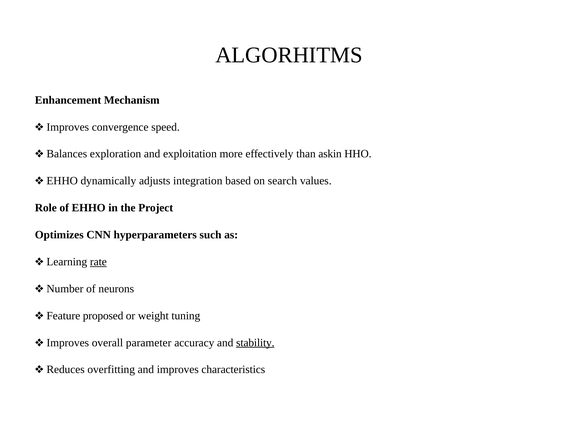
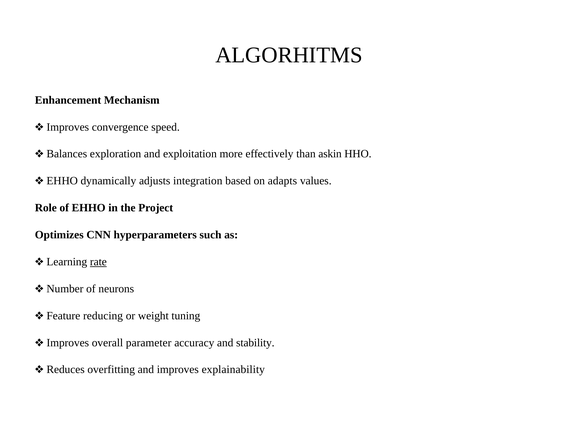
search: search -> adapts
proposed: proposed -> reducing
stability underline: present -> none
characteristics: characteristics -> explainability
